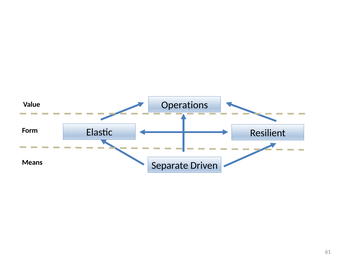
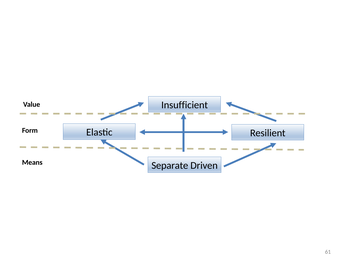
Operations: Operations -> Insufficient
